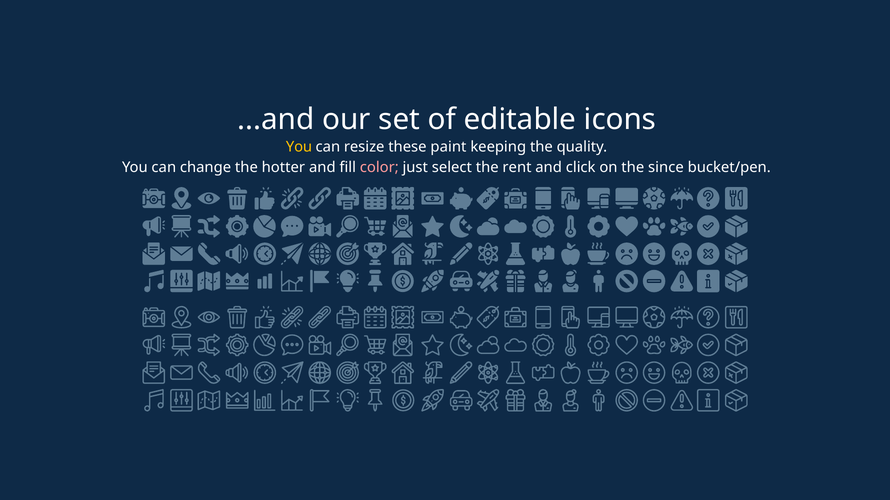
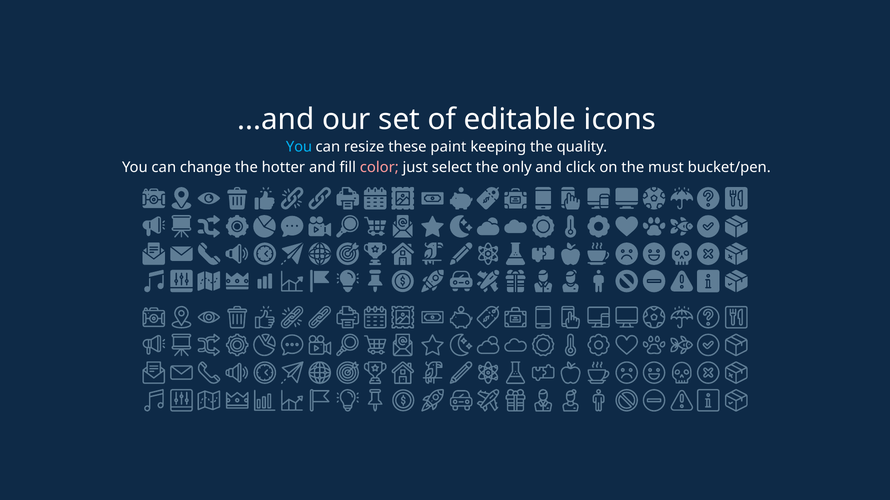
You at (299, 147) colour: yellow -> light blue
rent: rent -> only
since: since -> must
